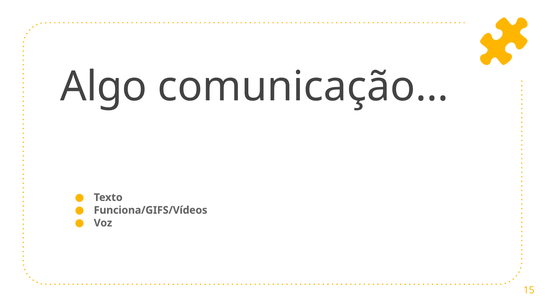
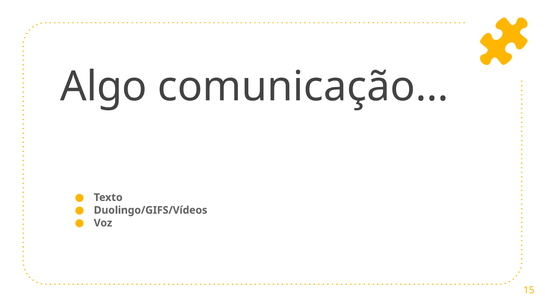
Funciona/GIFS/Vídeos: Funciona/GIFS/Vídeos -> Duolingo/GIFS/Vídeos
